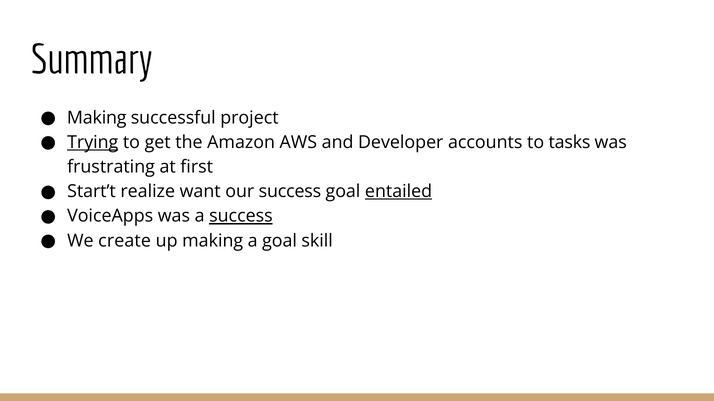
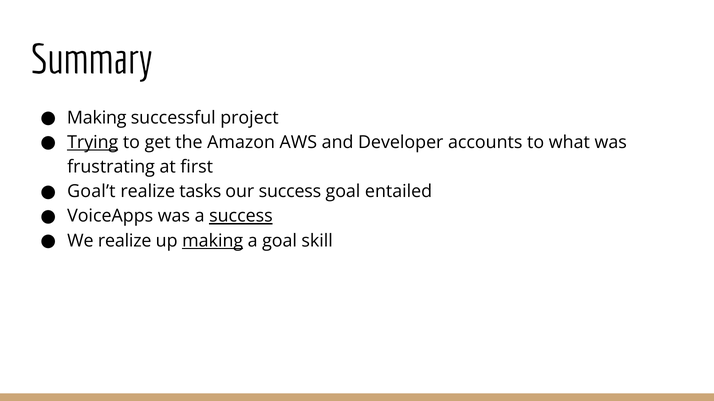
tasks: tasks -> what
Start’t: Start’t -> Goal’t
want: want -> tasks
entailed underline: present -> none
We create: create -> realize
making at (213, 241) underline: none -> present
